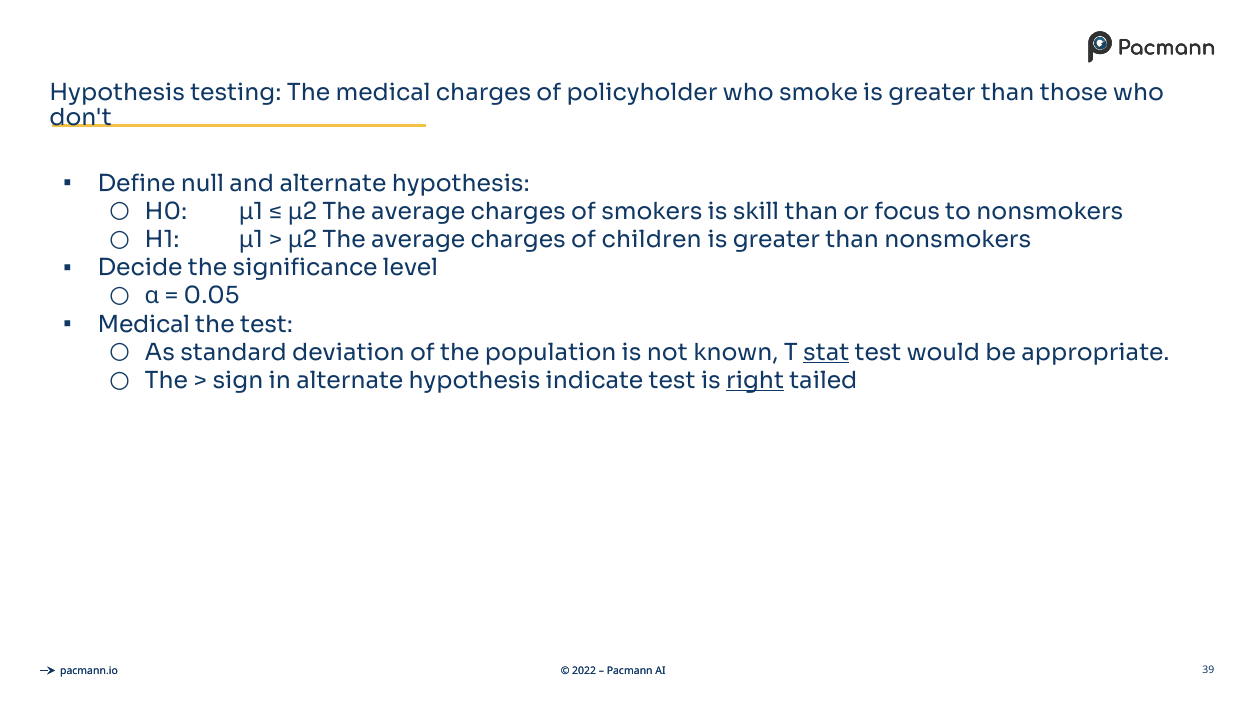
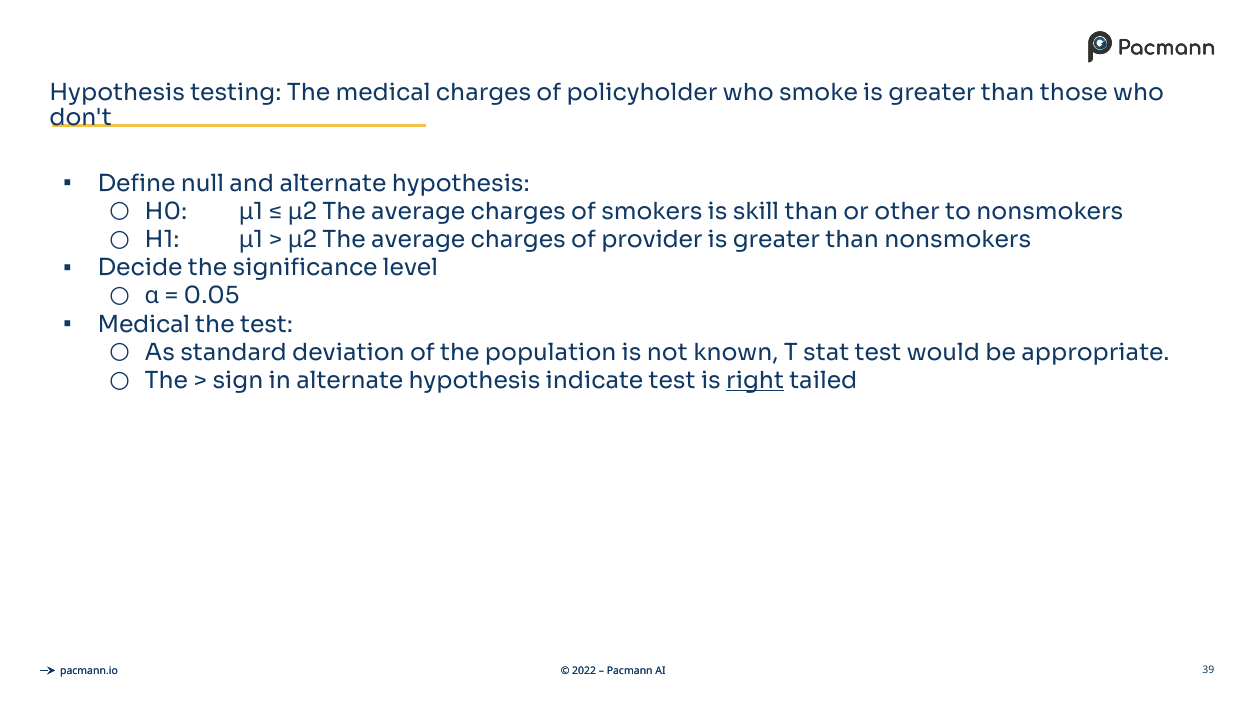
focus: focus -> other
children: children -> provider
stat underline: present -> none
